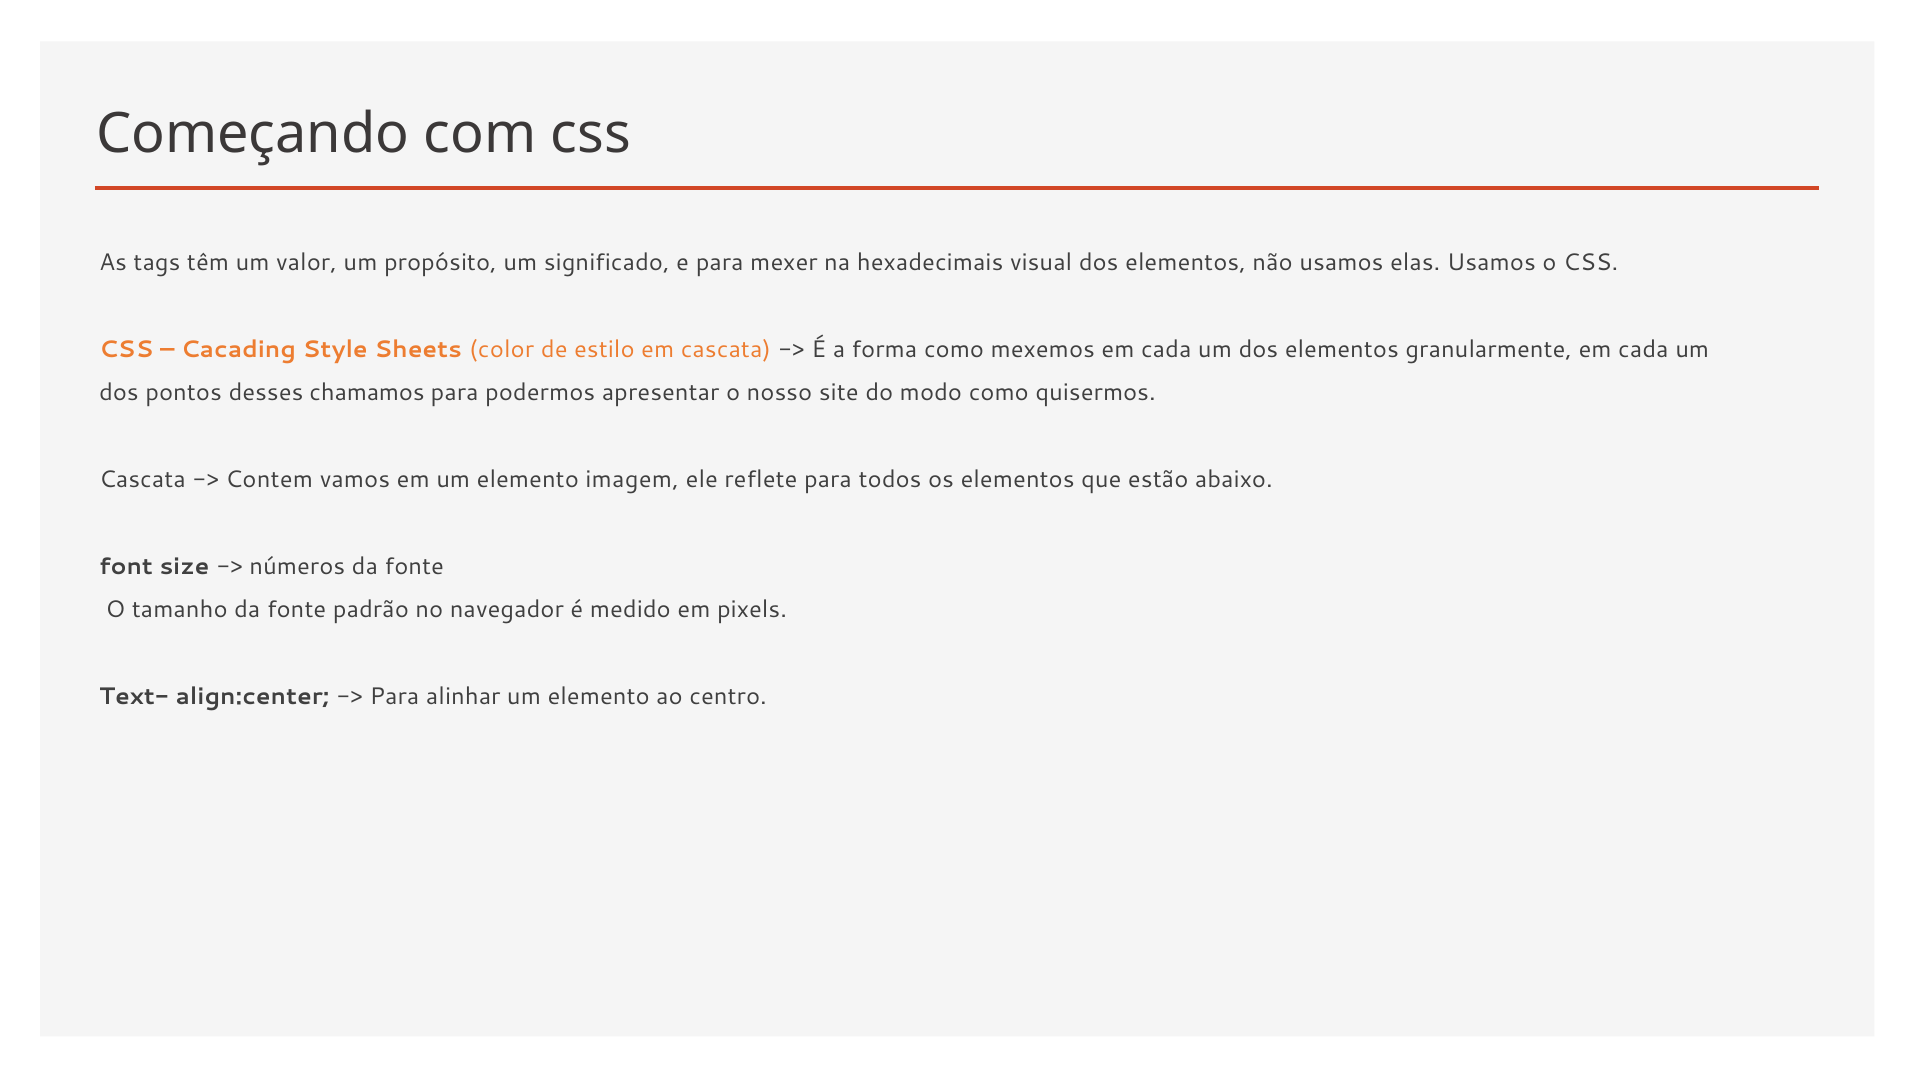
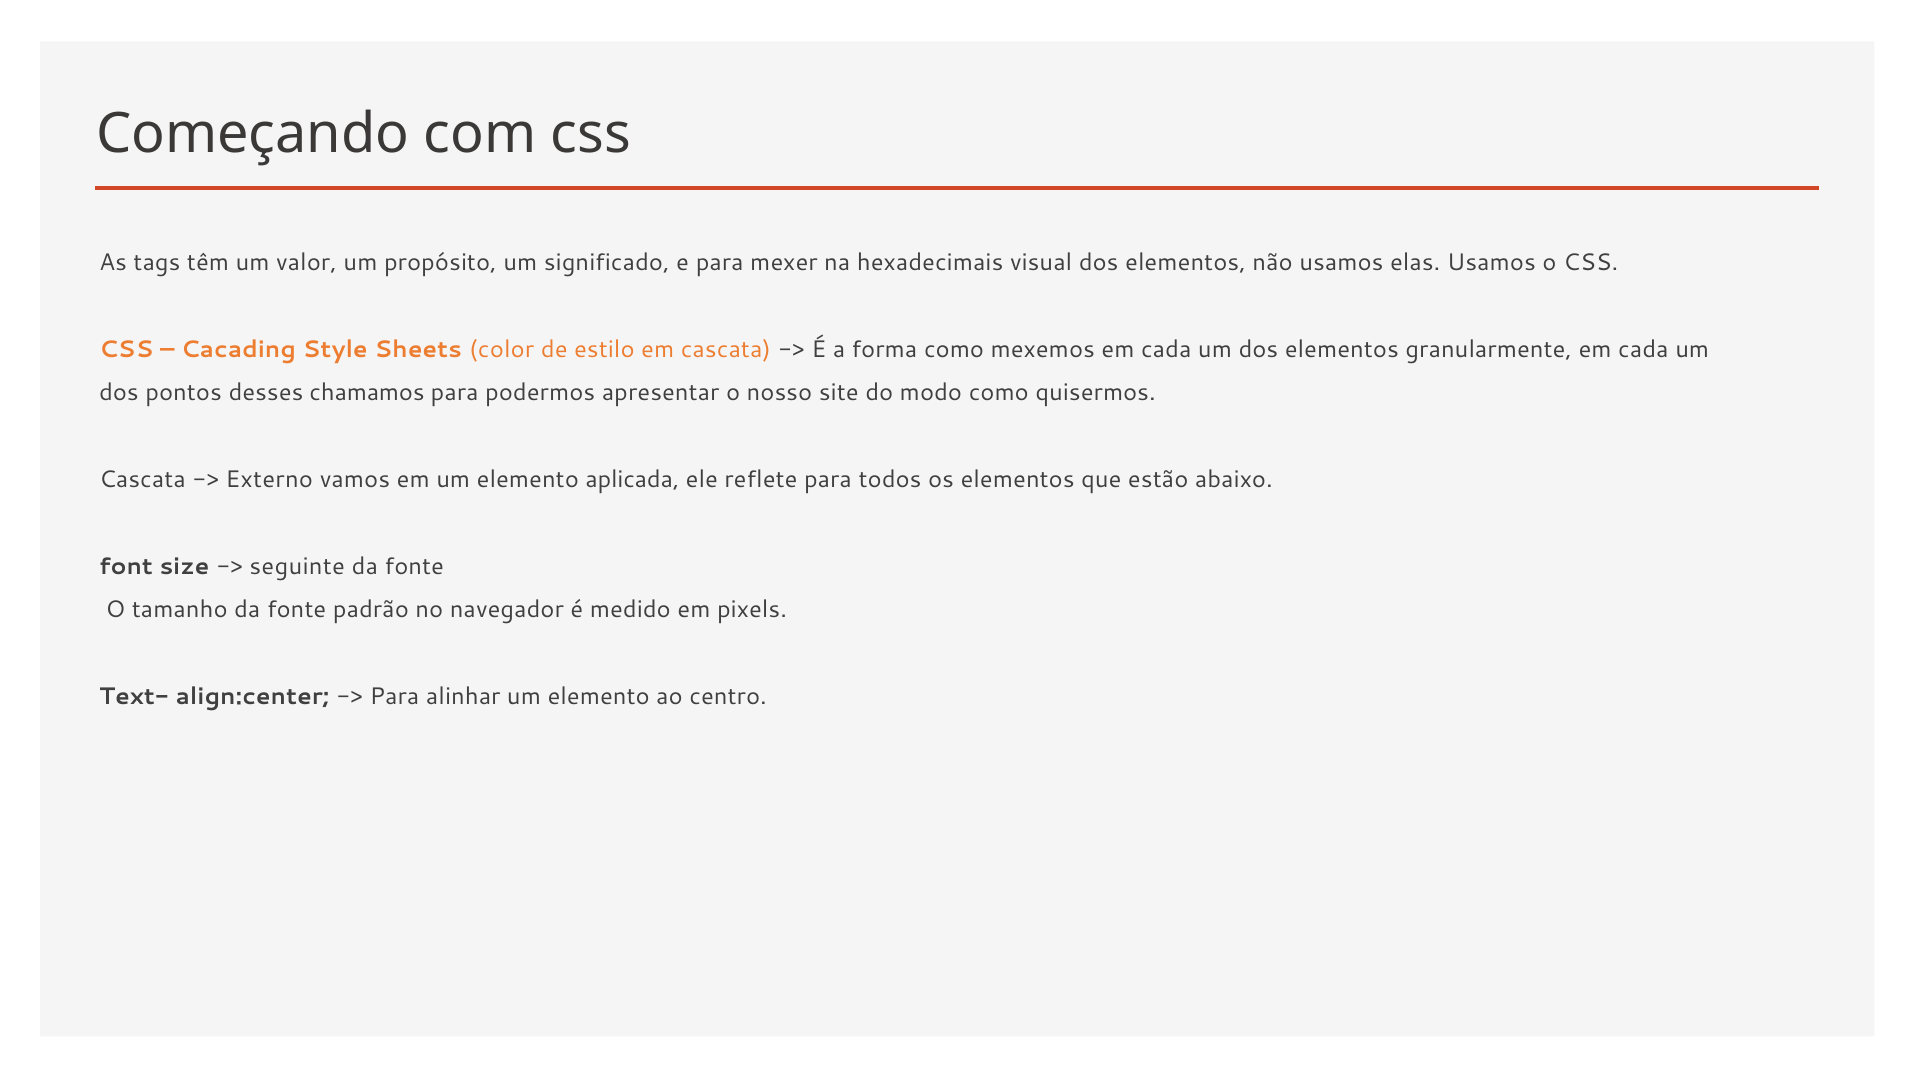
Contem: Contem -> Externo
imagem: imagem -> aplicada
números: números -> seguinte
